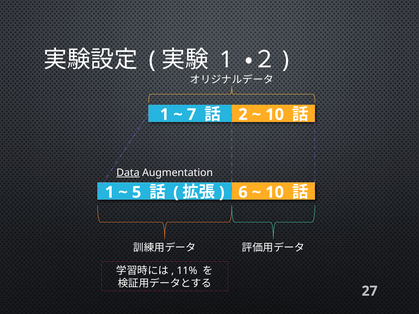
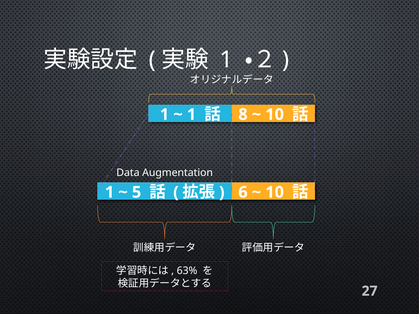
7 at (192, 115): 7 -> 1
2: 2 -> 8
Data underline: present -> none
11%: 11% -> 63%
